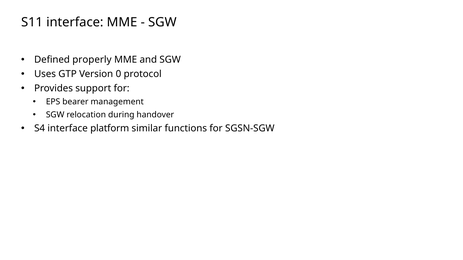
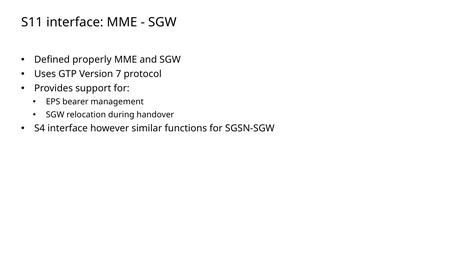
0: 0 -> 7
platform: platform -> however
